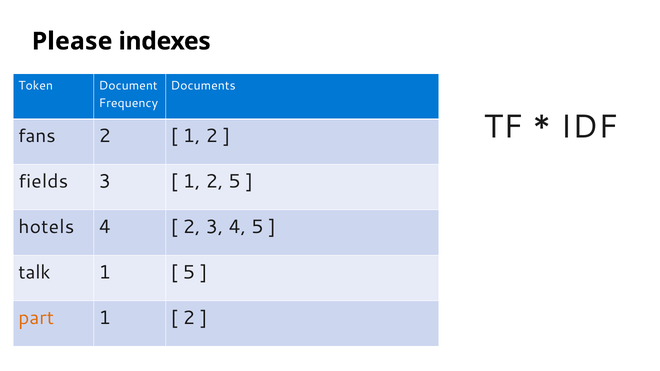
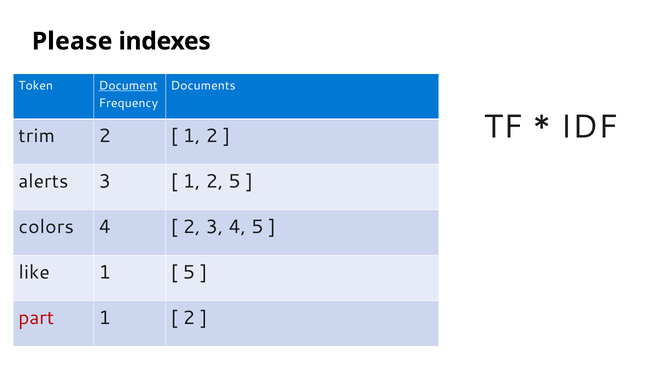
Document underline: none -> present
fans: fans -> trim
fields: fields -> alerts
hotels: hotels -> colors
talk: talk -> like
part colour: orange -> red
